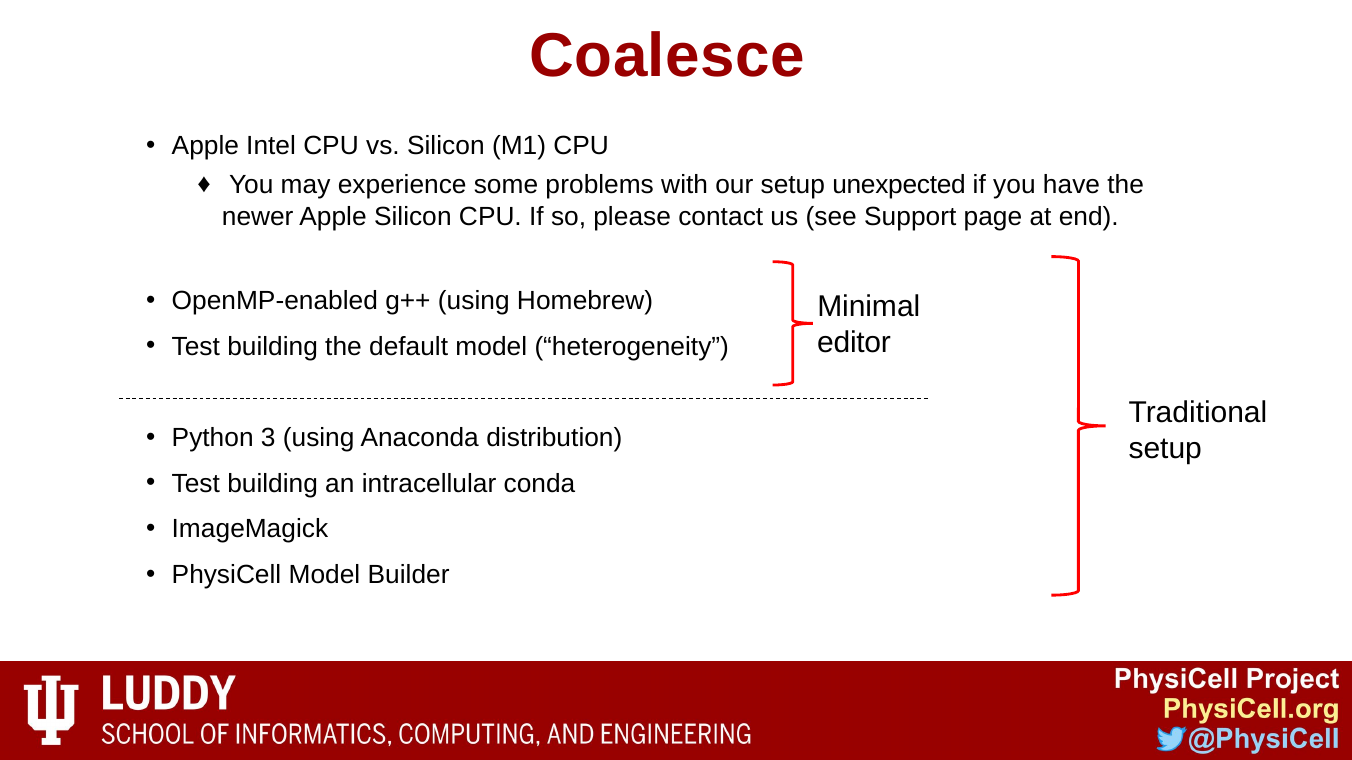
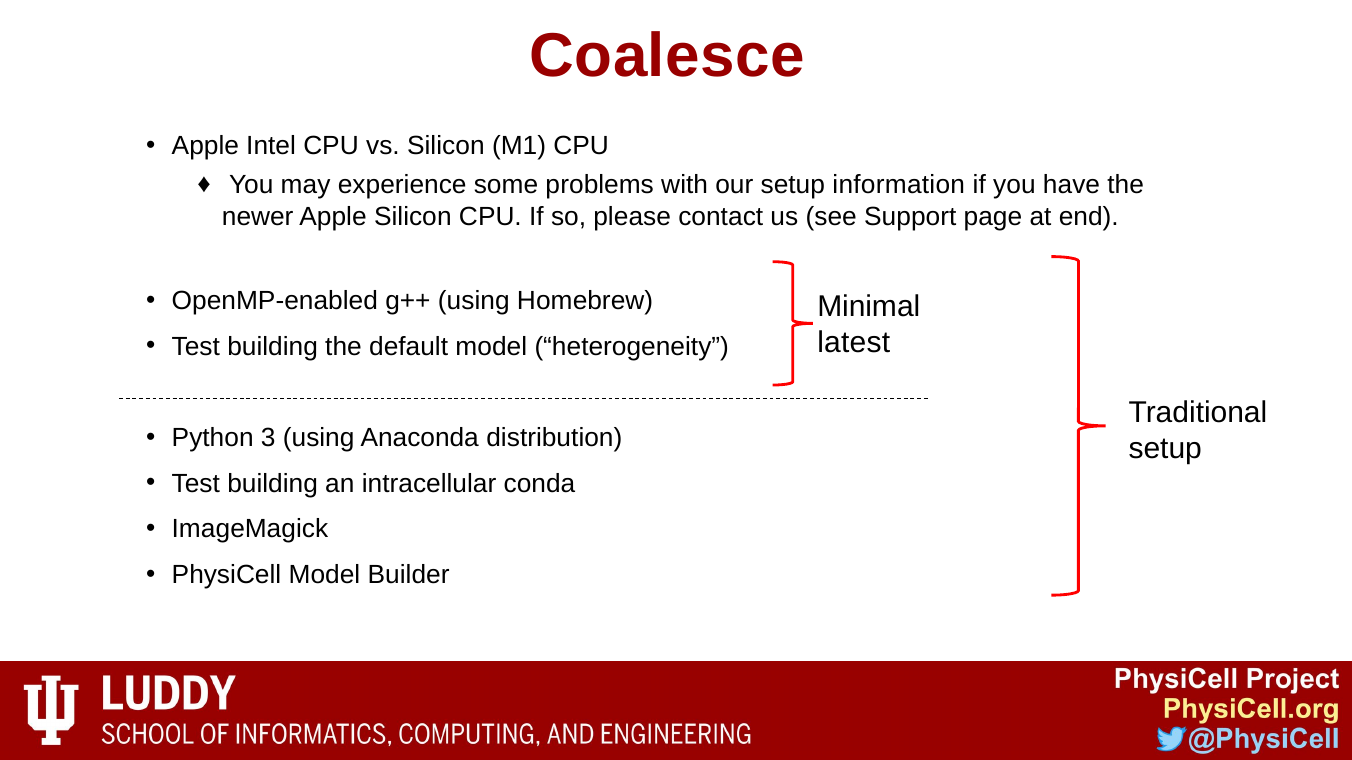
unexpected: unexpected -> information
editor: editor -> latest
